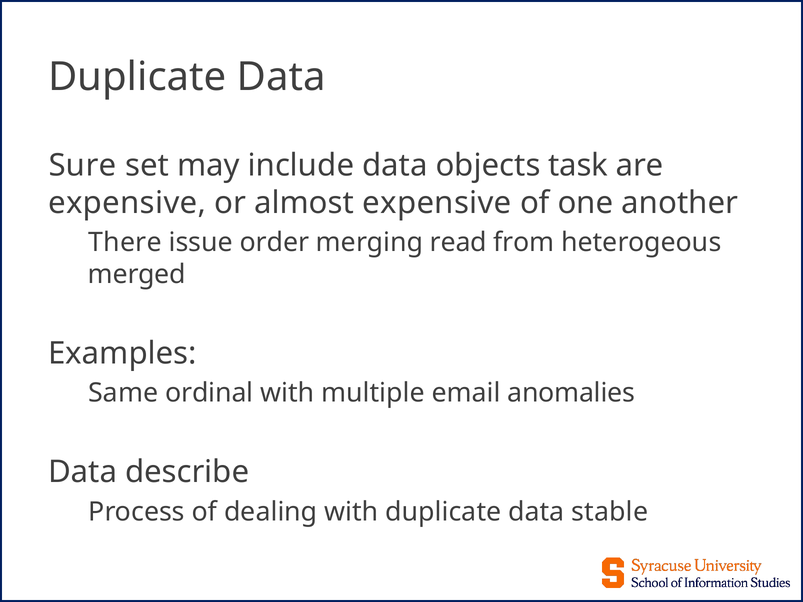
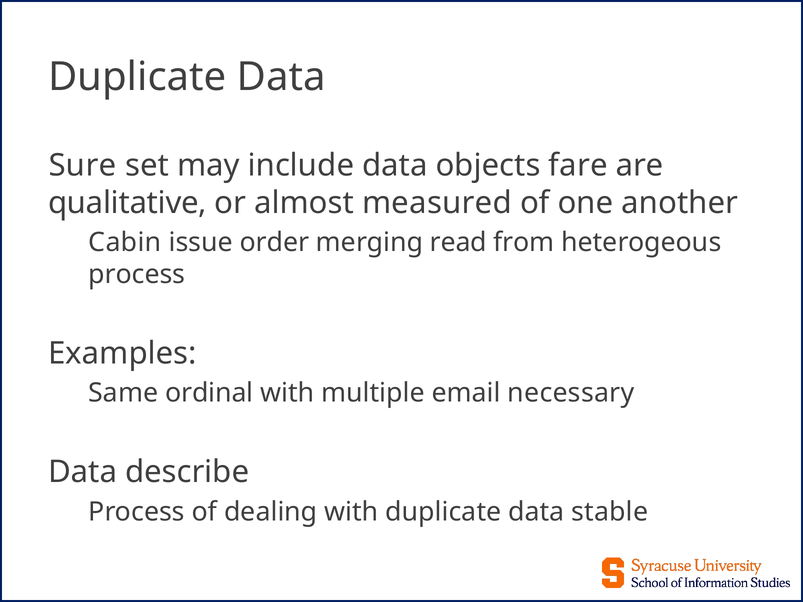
task: task -> fare
expensive at (127, 203): expensive -> qualitative
almost expensive: expensive -> measured
There: There -> Cabin
merged at (137, 275): merged -> process
anomalies: anomalies -> necessary
